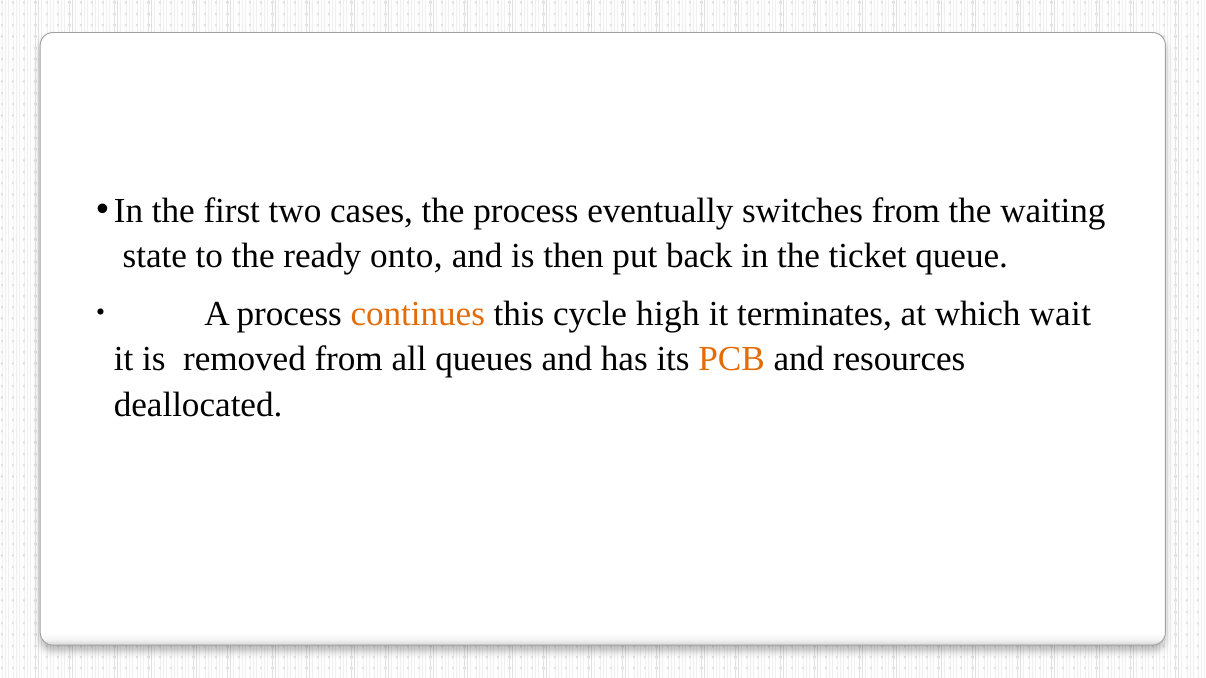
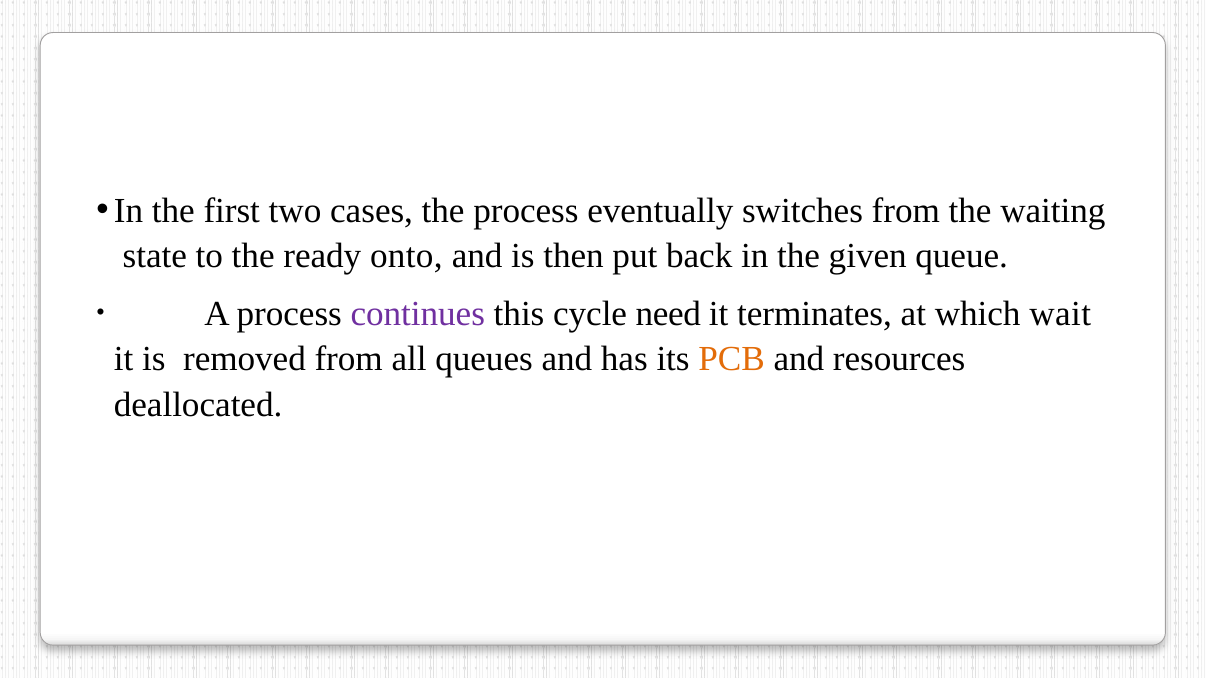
ticket: ticket -> given
continues colour: orange -> purple
high: high -> need
